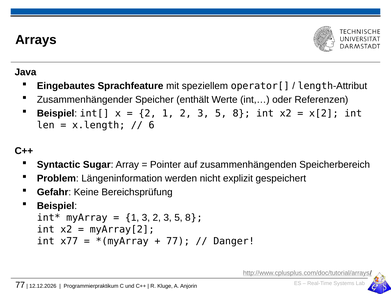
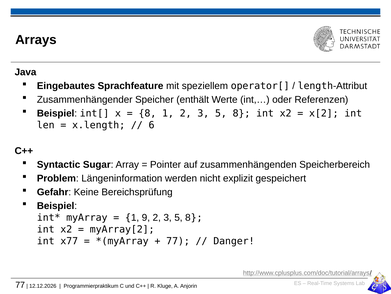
2 at (147, 113): 2 -> 8
1 3: 3 -> 9
